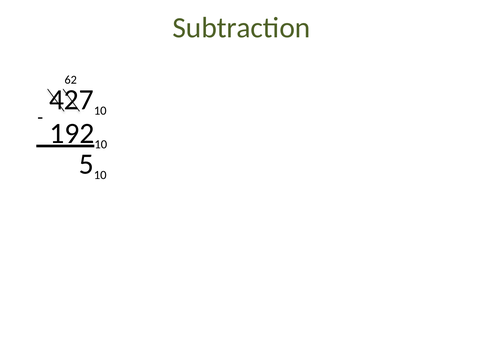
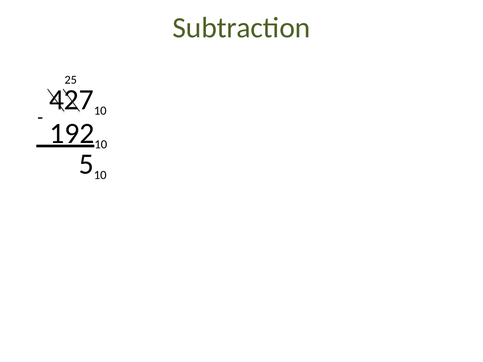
62: 62 -> 25
